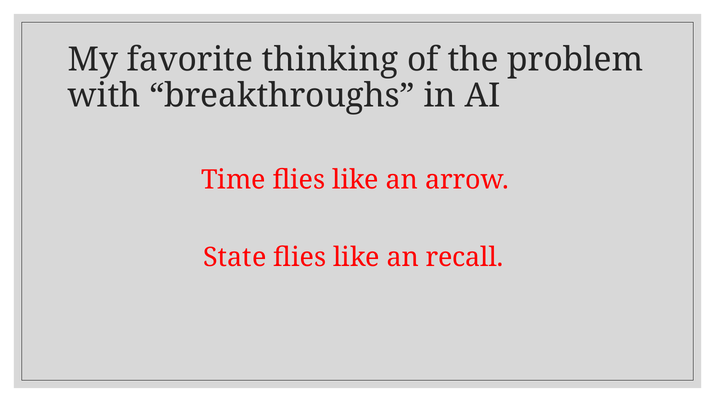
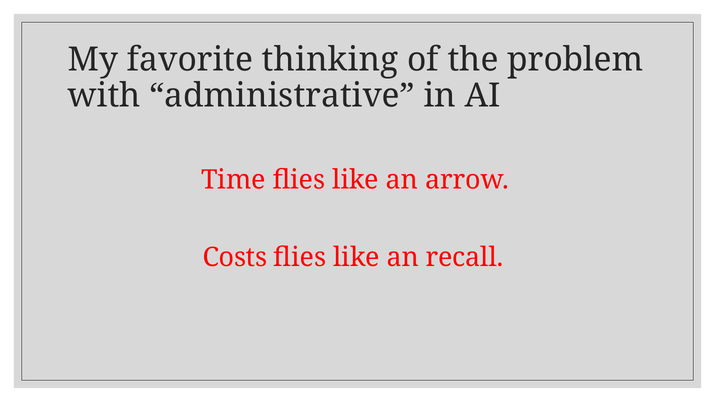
breakthroughs: breakthroughs -> administrative
State: State -> Costs
